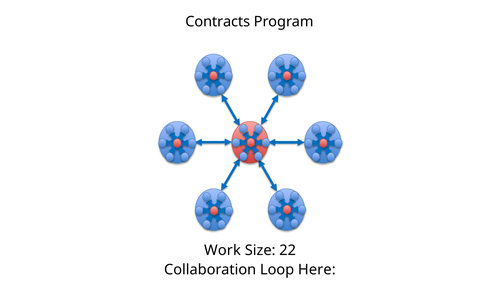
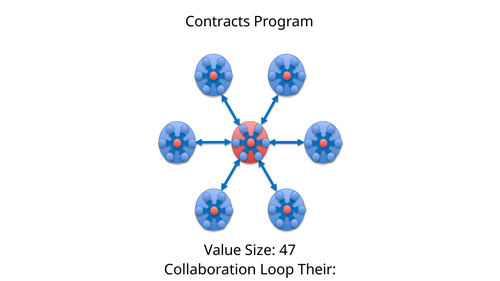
Work: Work -> Value
22: 22 -> 47
Here: Here -> Their
